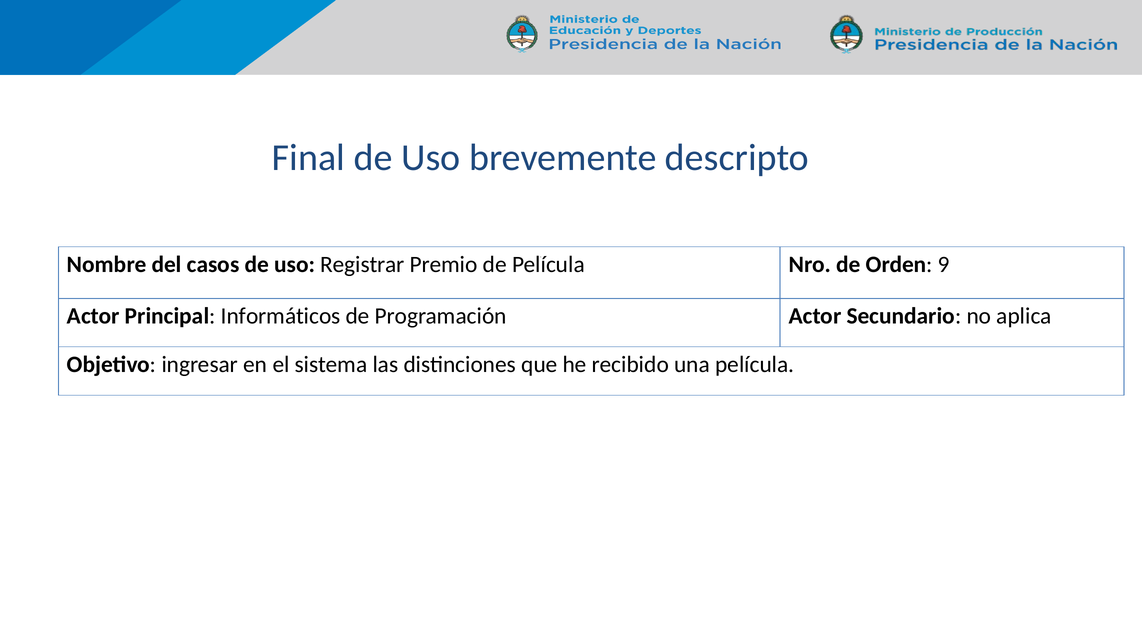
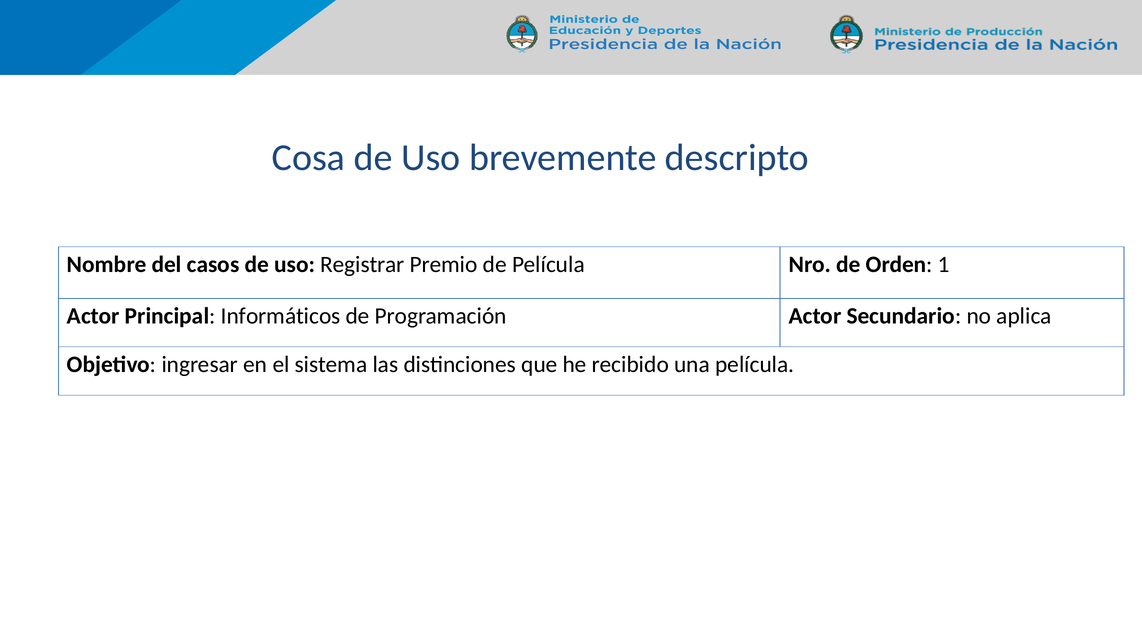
Final: Final -> Cosa
9: 9 -> 1
